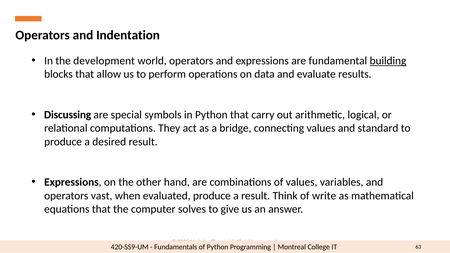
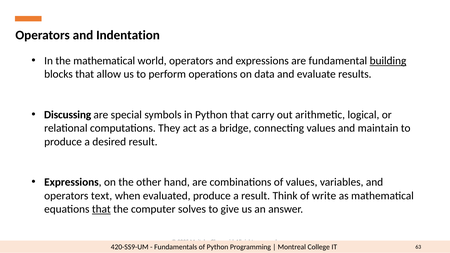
the development: development -> mathematical
standard: standard -> maintain
vast: vast -> text
that at (101, 209) underline: none -> present
